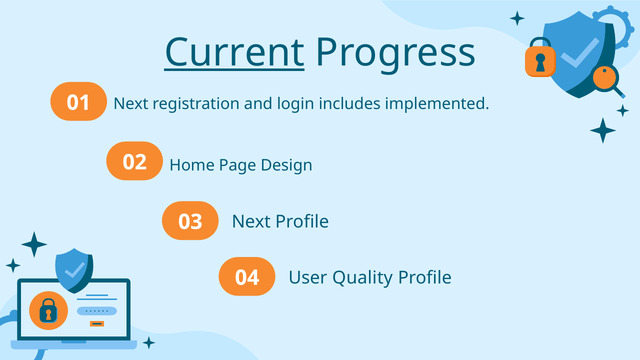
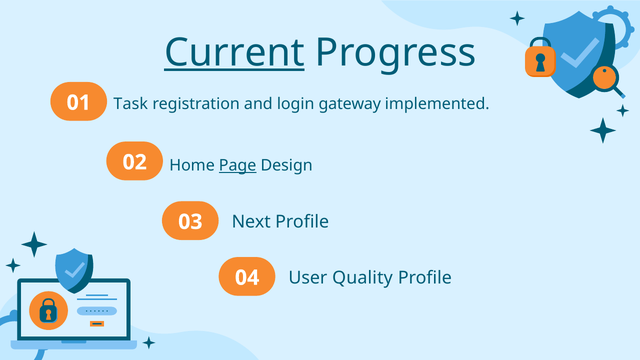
Next at (131, 104): Next -> Task
includes: includes -> gateway
Page underline: none -> present
